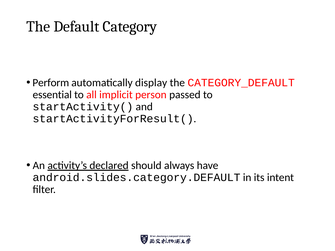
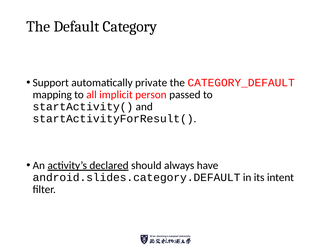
Perform: Perform -> Support
display: display -> private
essential: essential -> mapping
